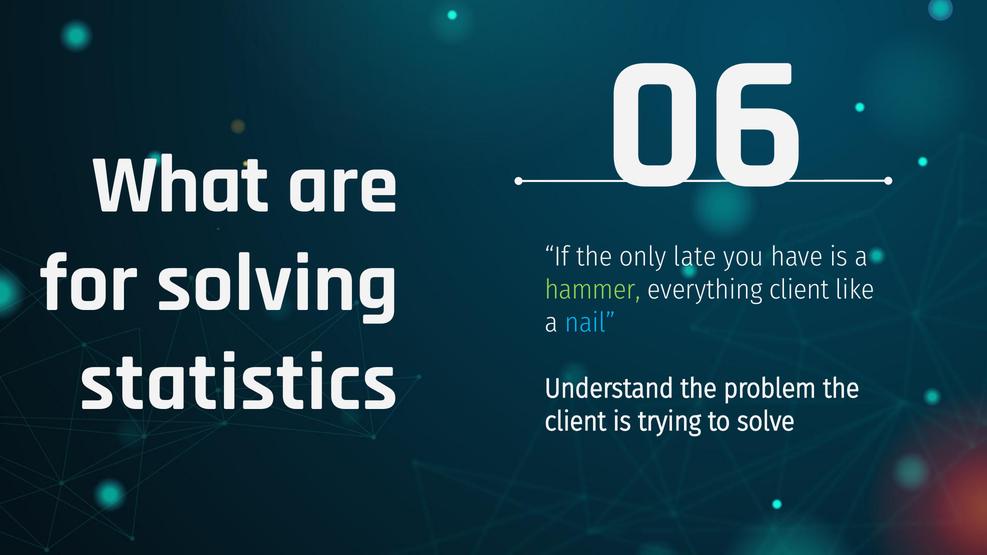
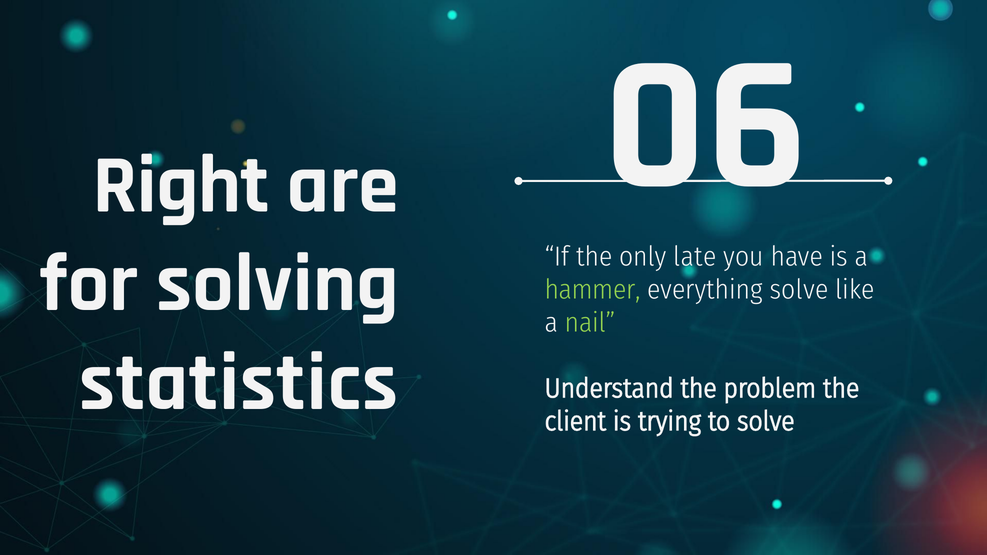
What: What -> Right
everything client: client -> solve
nail colour: light blue -> light green
